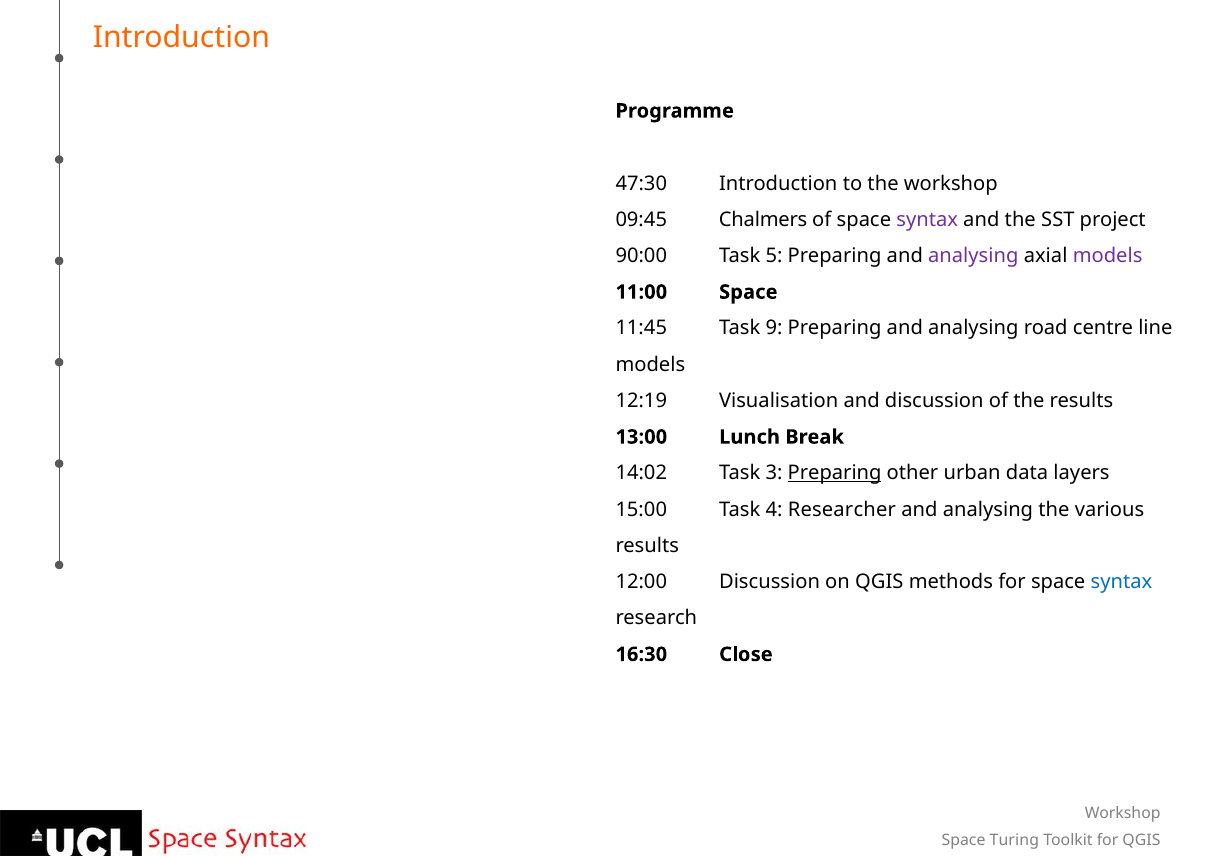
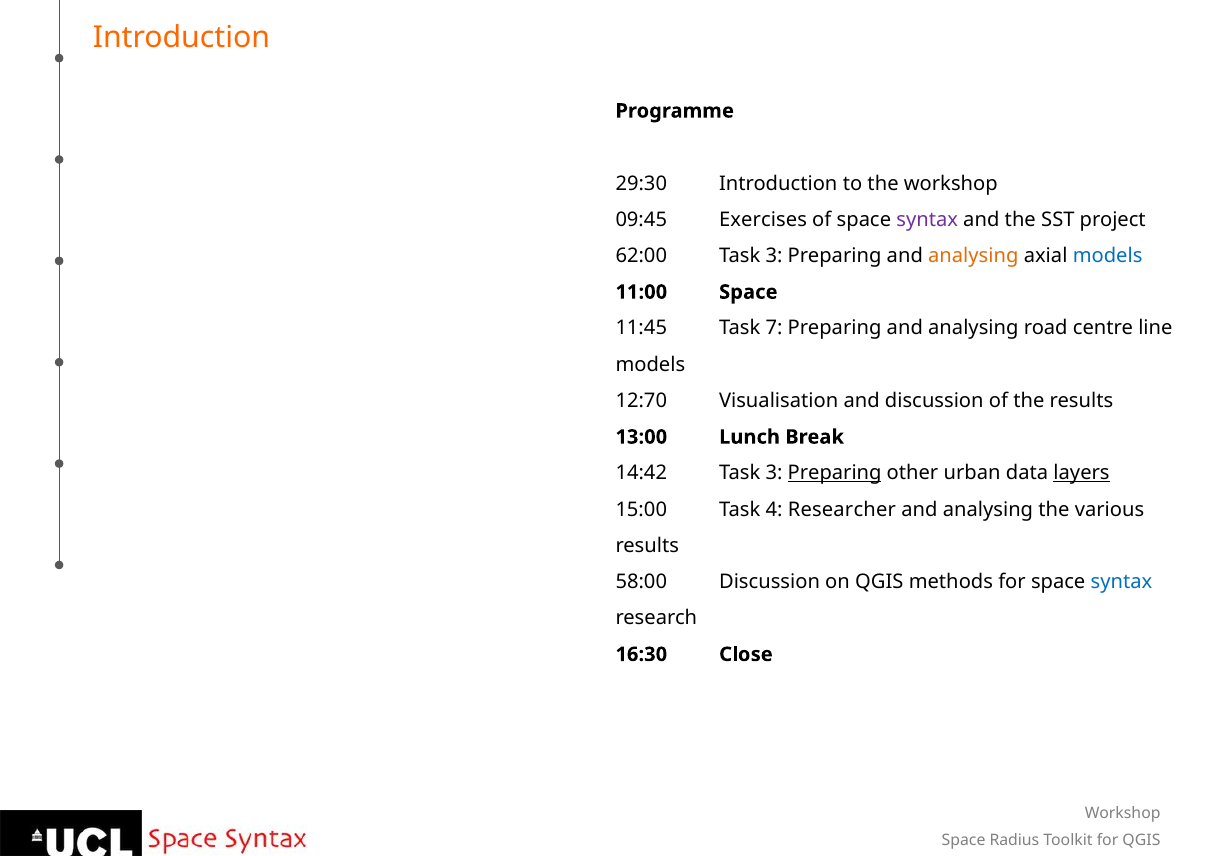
47:30: 47:30 -> 29:30
Chalmers: Chalmers -> Exercises
90:00: 90:00 -> 62:00
5 at (774, 256): 5 -> 3
analysing at (973, 256) colour: purple -> orange
models at (1108, 256) colour: purple -> blue
9: 9 -> 7
12:19: 12:19 -> 12:70
14:02: 14:02 -> 14:42
layers underline: none -> present
12:00: 12:00 -> 58:00
Turing: Turing -> Radius
